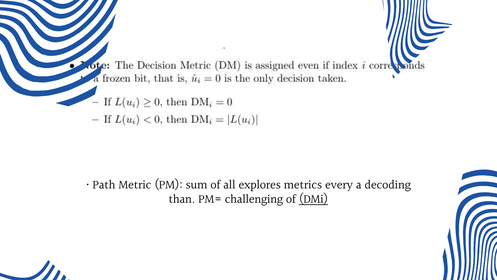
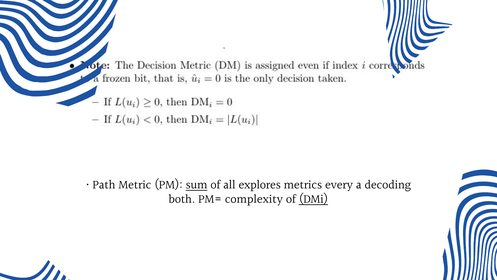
sum underline: none -> present
than: than -> both
challenging: challenging -> complexity
